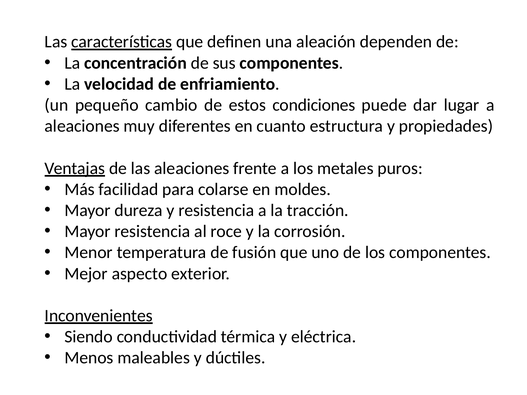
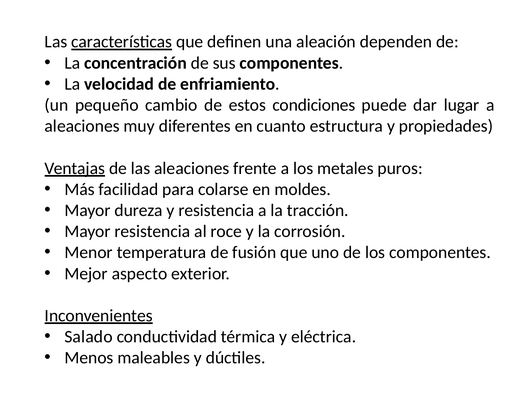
Siendo: Siendo -> Salado
